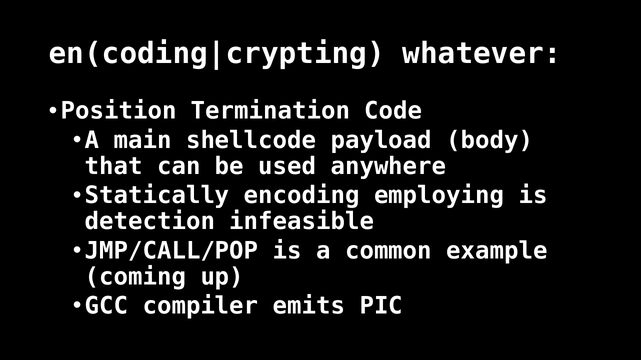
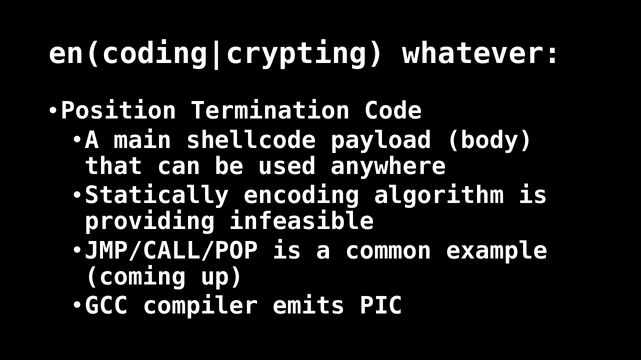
employing: employing -> algorithm
detection: detection -> providing
